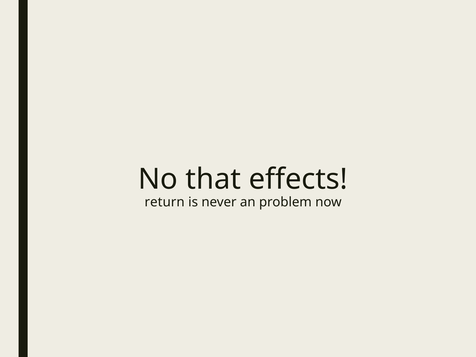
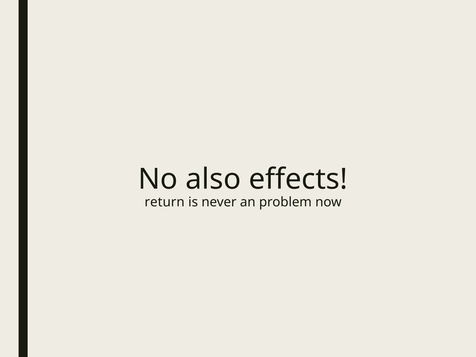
that: that -> also
